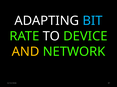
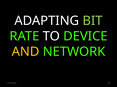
BIT colour: light blue -> light green
